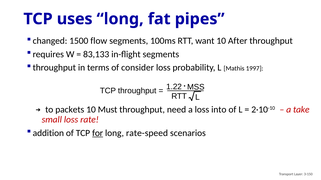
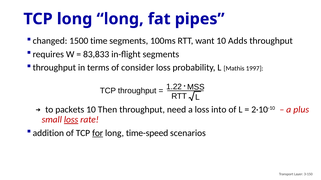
TCP uses: uses -> long
flow: flow -> time
After: After -> Adds
83,133: 83,133 -> 83,833
Must: Must -> Then
take: take -> plus
loss at (71, 120) underline: none -> present
rate-speed: rate-speed -> time-speed
